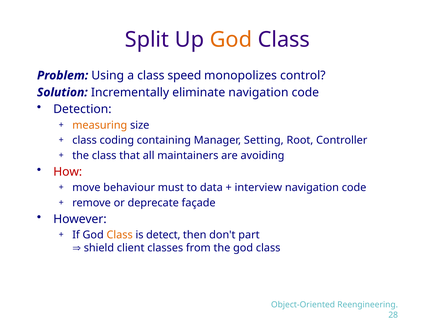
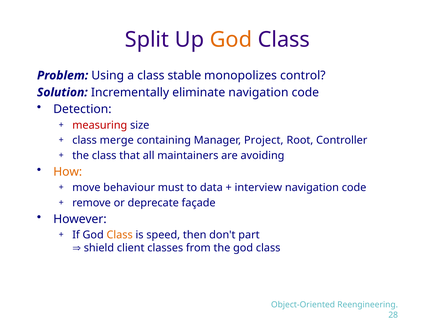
speed: speed -> stable
measuring colour: orange -> red
coding: coding -> merge
Setting: Setting -> Project
How colour: red -> orange
detect: detect -> speed
